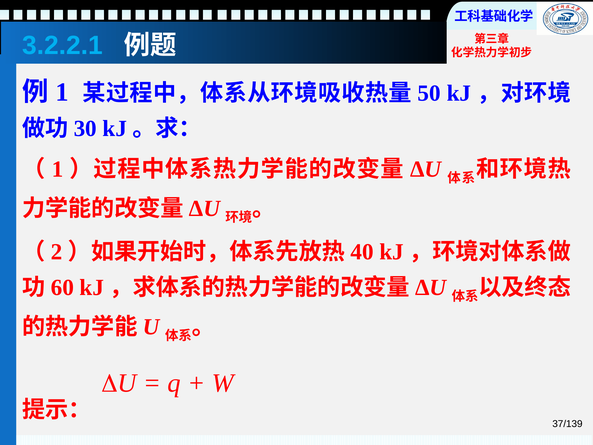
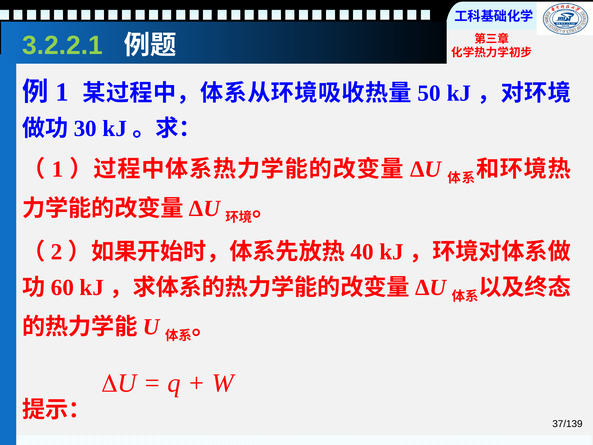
3.2.2.1 colour: light blue -> light green
